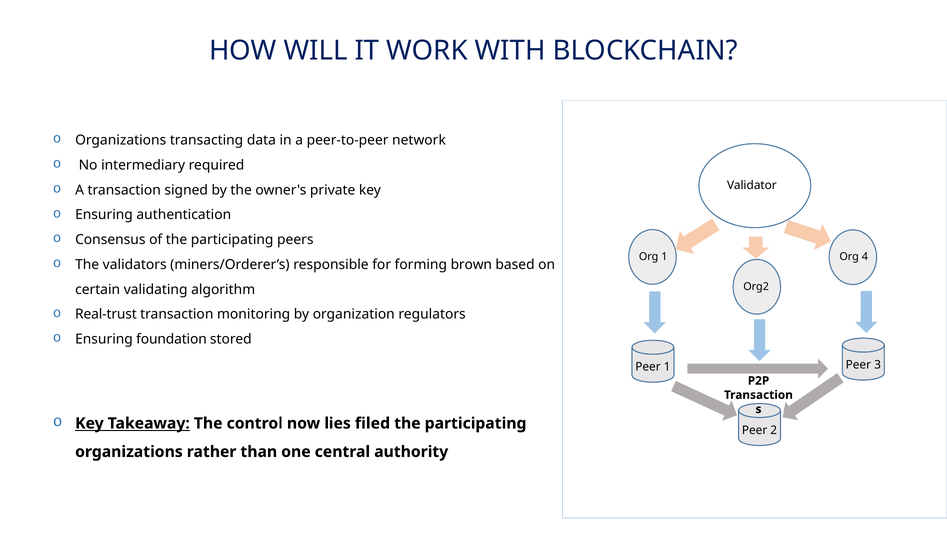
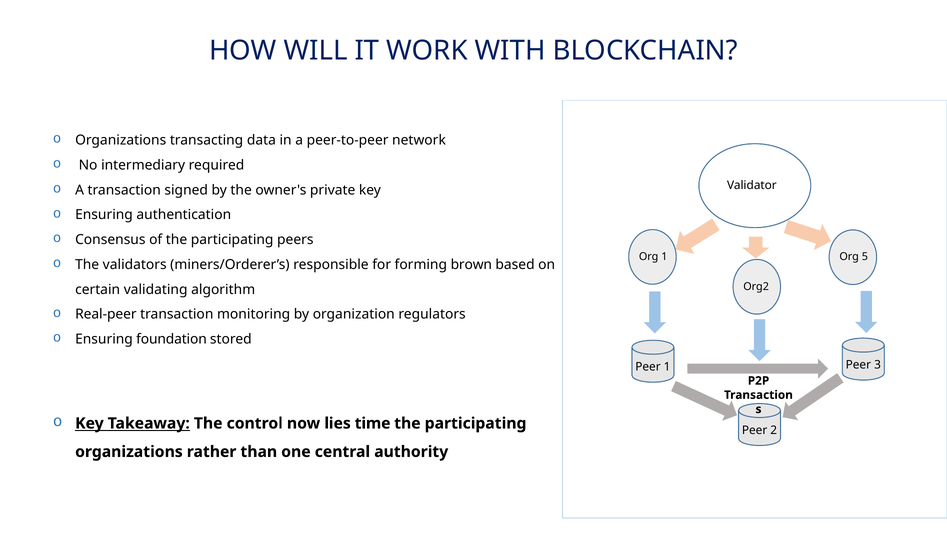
4: 4 -> 5
Real-trust: Real-trust -> Real-peer
filed: filed -> time
